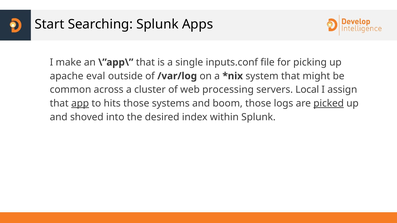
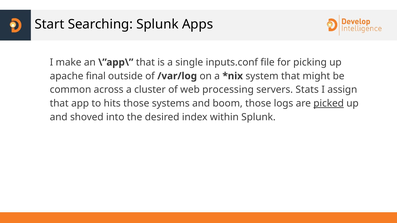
eval: eval -> final
Local: Local -> Stats
app underline: present -> none
